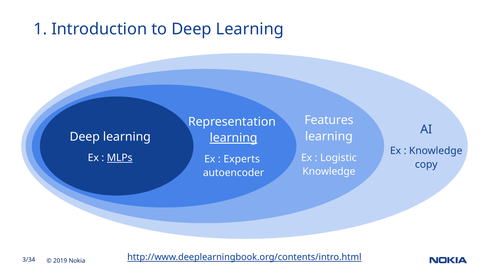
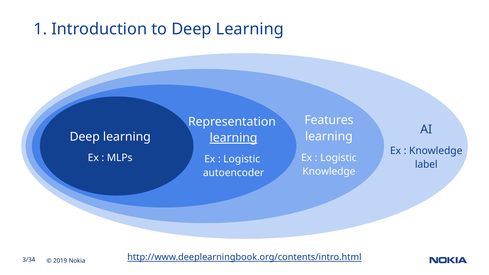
MLPs underline: present -> none
Experts at (242, 159): Experts -> Logistic
copy: copy -> label
